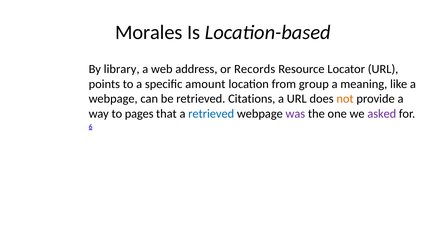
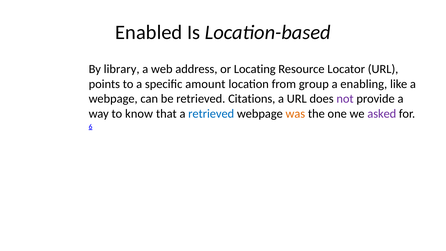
Morales: Morales -> Enabled
Records: Records -> Locating
meaning: meaning -> enabling
not colour: orange -> purple
pages: pages -> know
was colour: purple -> orange
